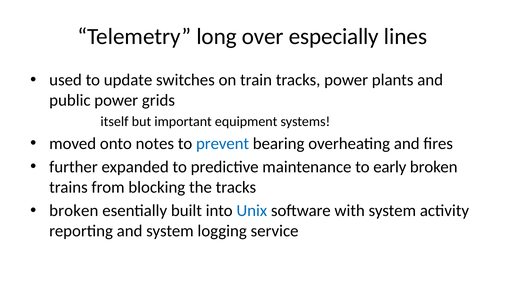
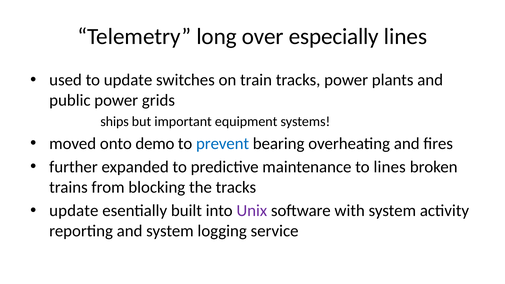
itself: itself -> ships
notes: notes -> demo
to early: early -> lines
broken at (74, 211): broken -> update
Unix colour: blue -> purple
